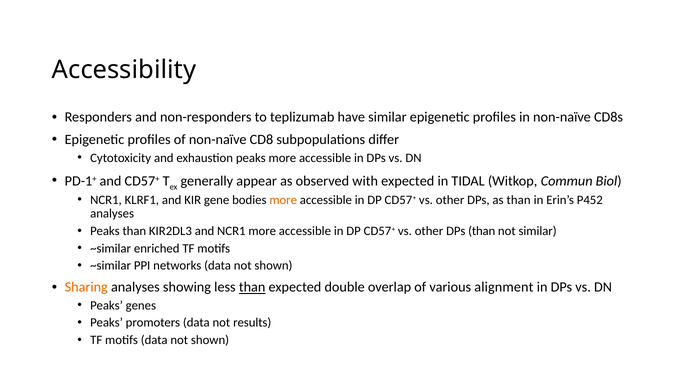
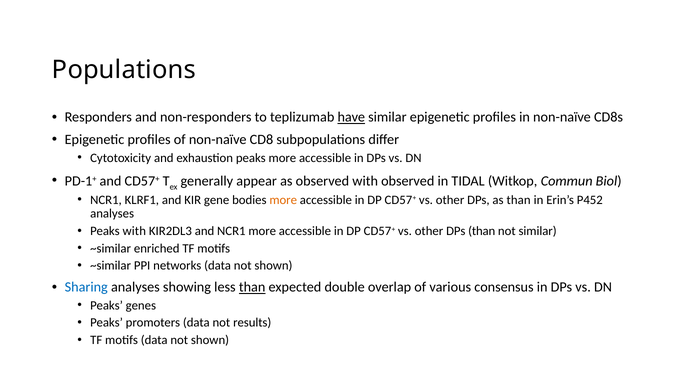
Accessibility: Accessibility -> Populations
have underline: none -> present
with expected: expected -> observed
Peaks than: than -> with
Sharing colour: orange -> blue
alignment: alignment -> consensus
